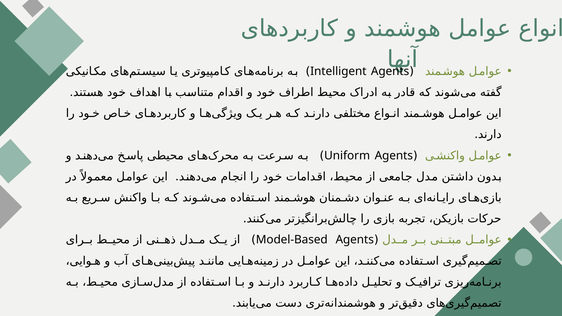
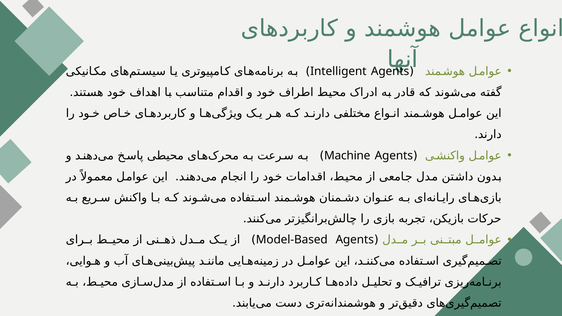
Uniform: Uniform -> Machine
